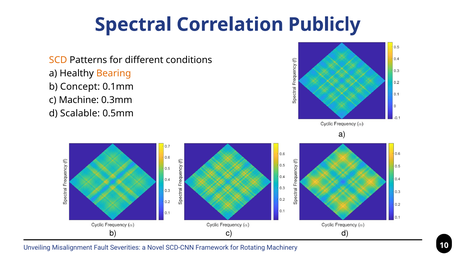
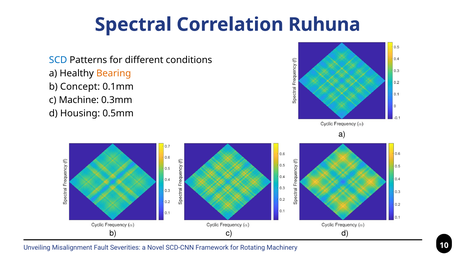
Publicly: Publicly -> Ruhuna
SCD colour: orange -> blue
Scalable: Scalable -> Housing
